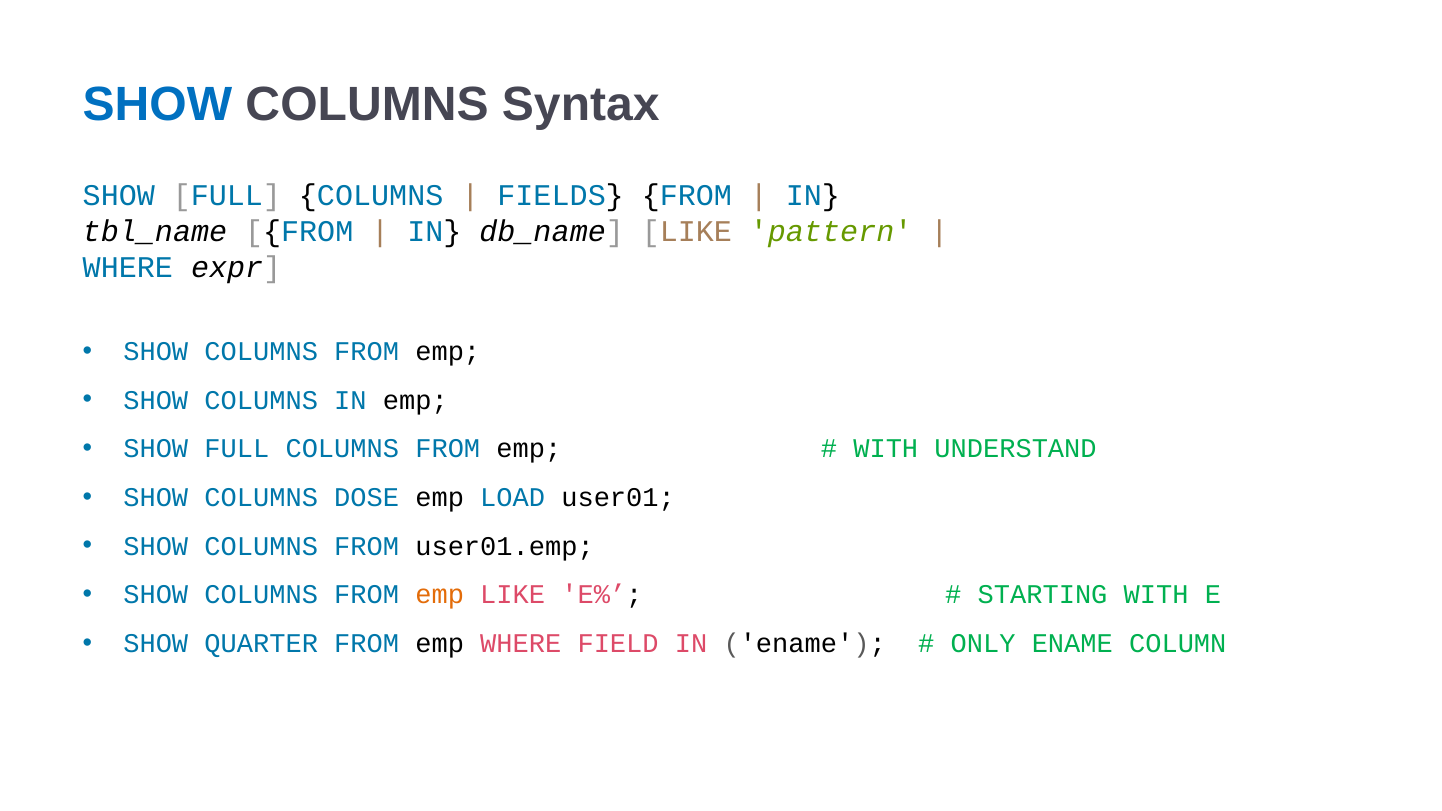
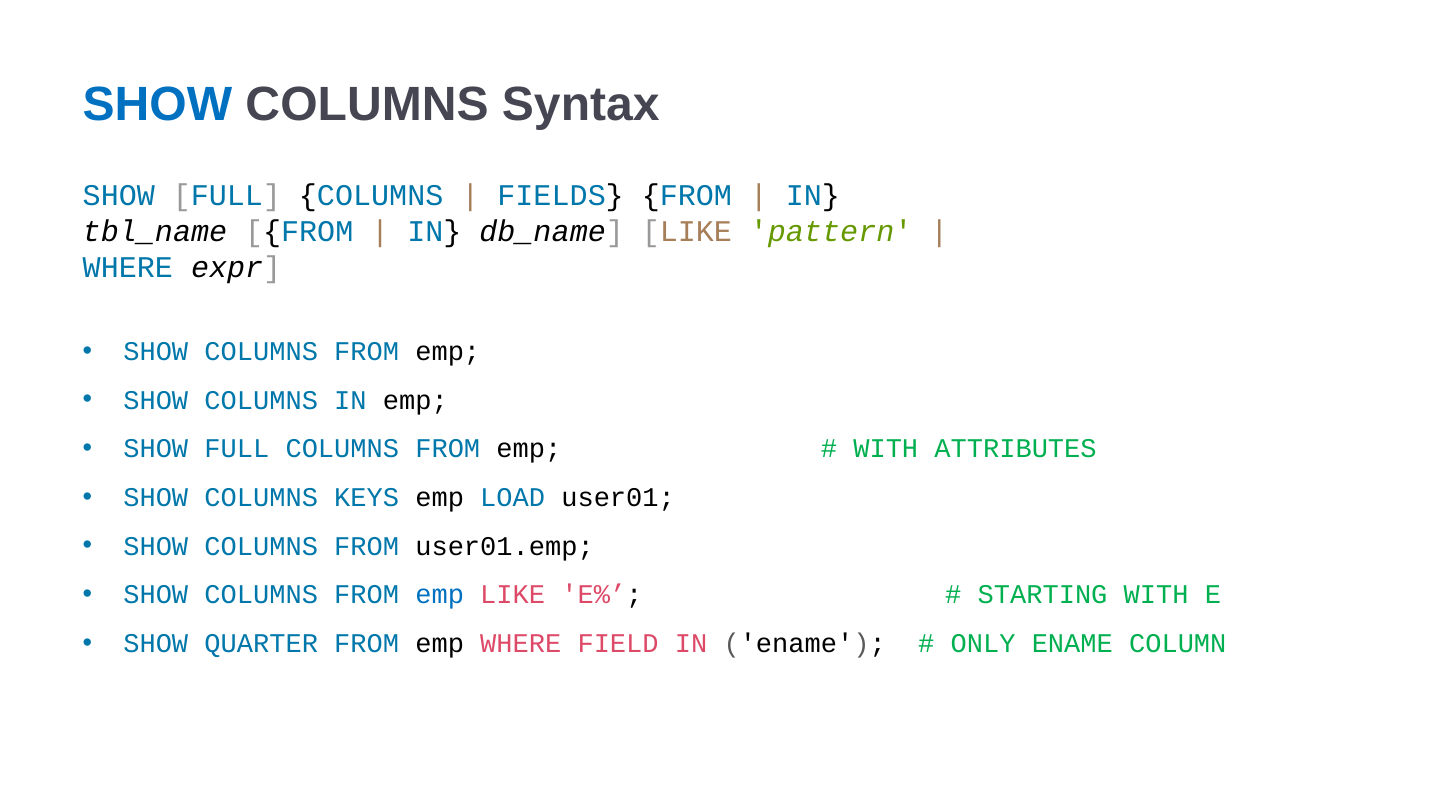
UNDERSTAND: UNDERSTAND -> ATTRIBUTES
DOSE: DOSE -> KEYS
emp at (440, 595) colour: orange -> blue
